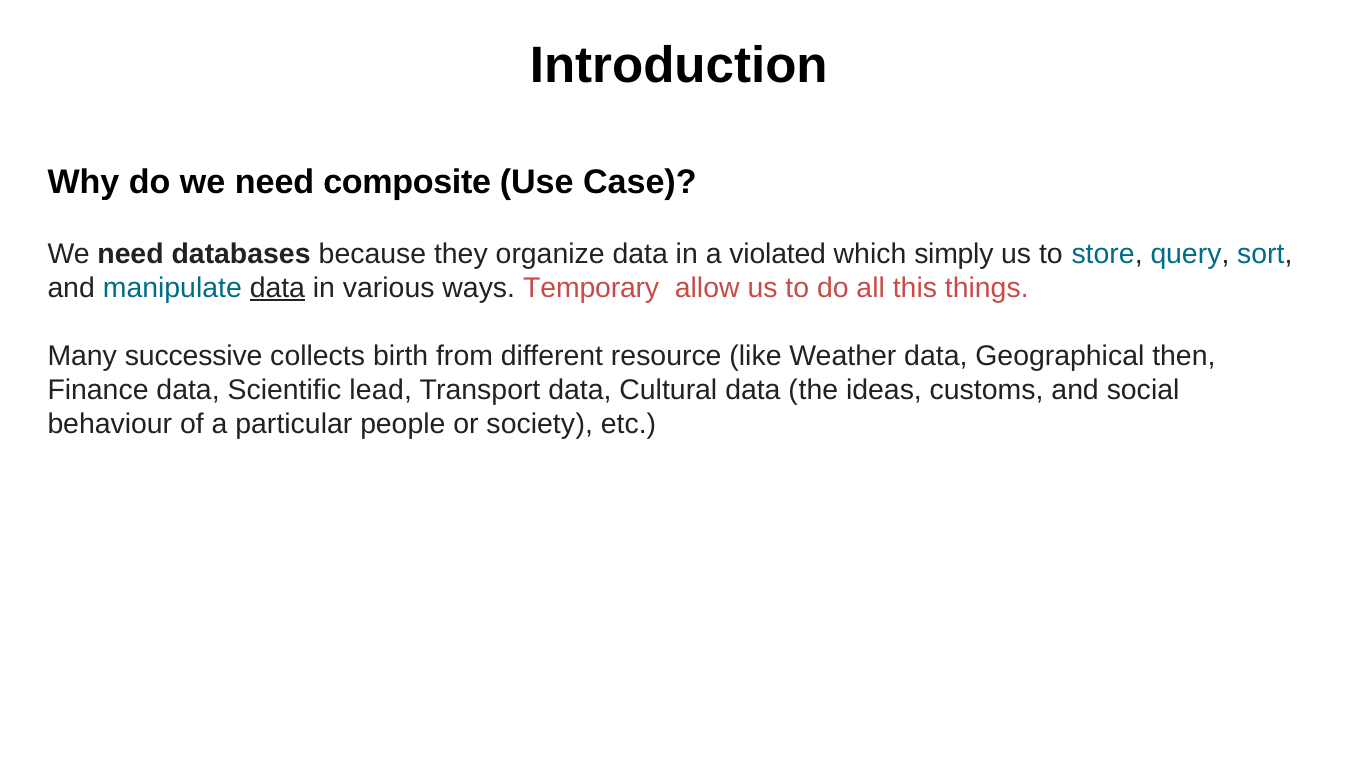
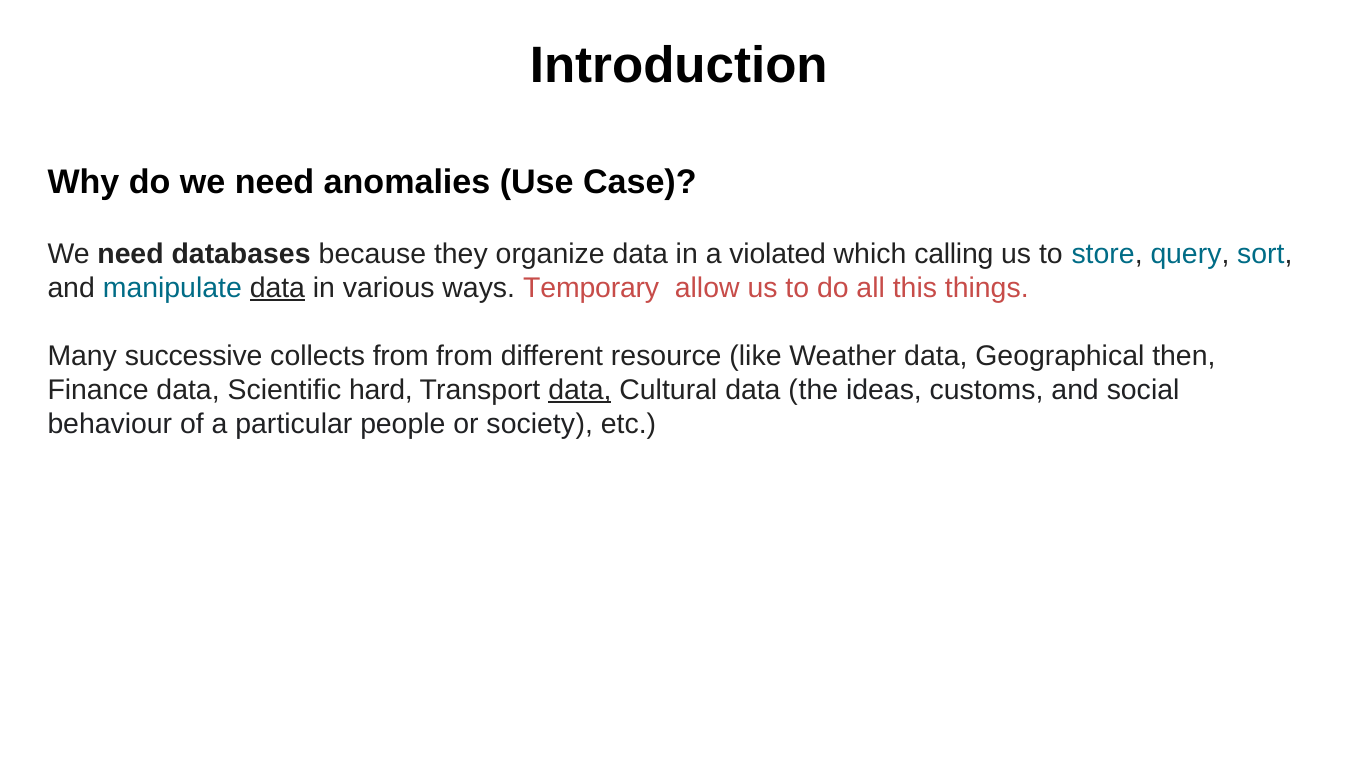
composite: composite -> anomalies
simply: simply -> calling
collects birth: birth -> from
lead: lead -> hard
data at (580, 390) underline: none -> present
